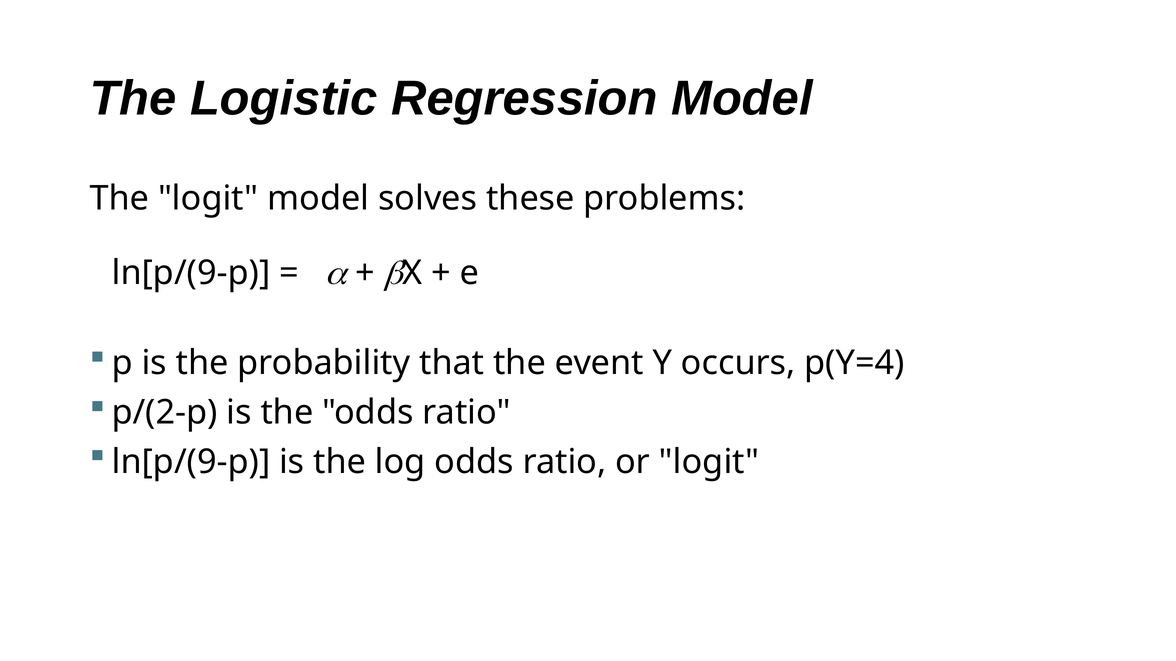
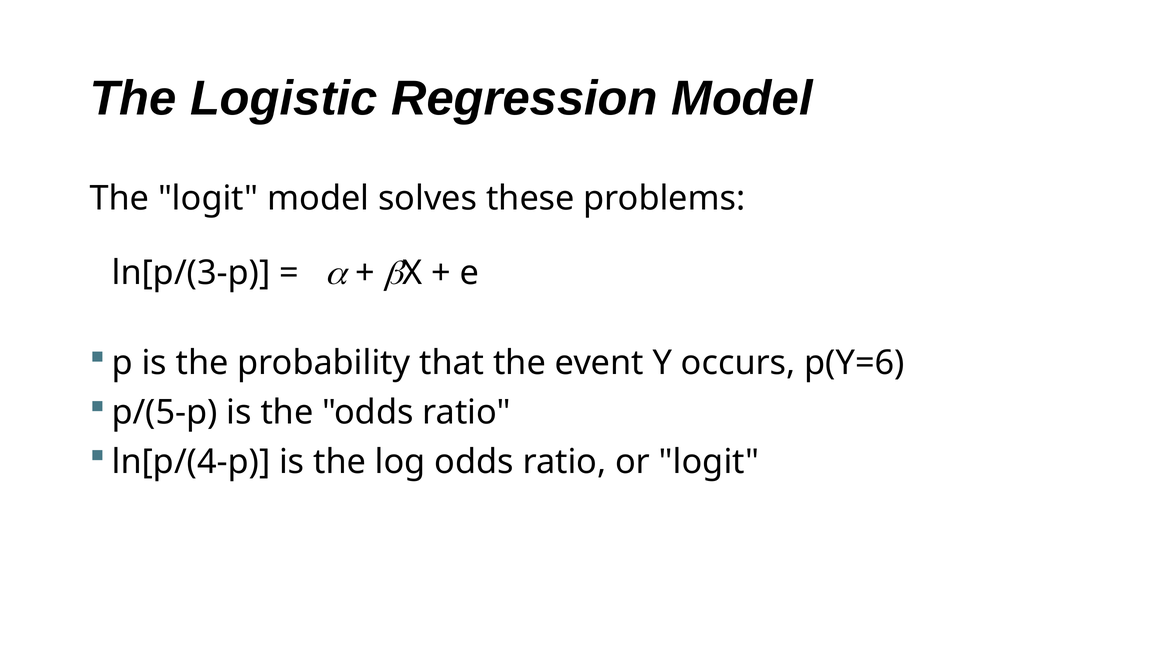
ln[p/(9-p at (191, 273): ln[p/(9-p -> ln[p/(3-p
p(Y=4: p(Y=4 -> p(Y=6
p/(2-p: p/(2-p -> p/(5-p
ln[p/(9-p at (191, 462): ln[p/(9-p -> ln[p/(4-p
